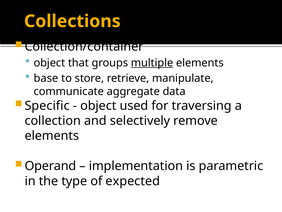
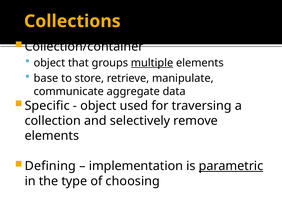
Operand: Operand -> Defining
parametric underline: none -> present
expected: expected -> choosing
